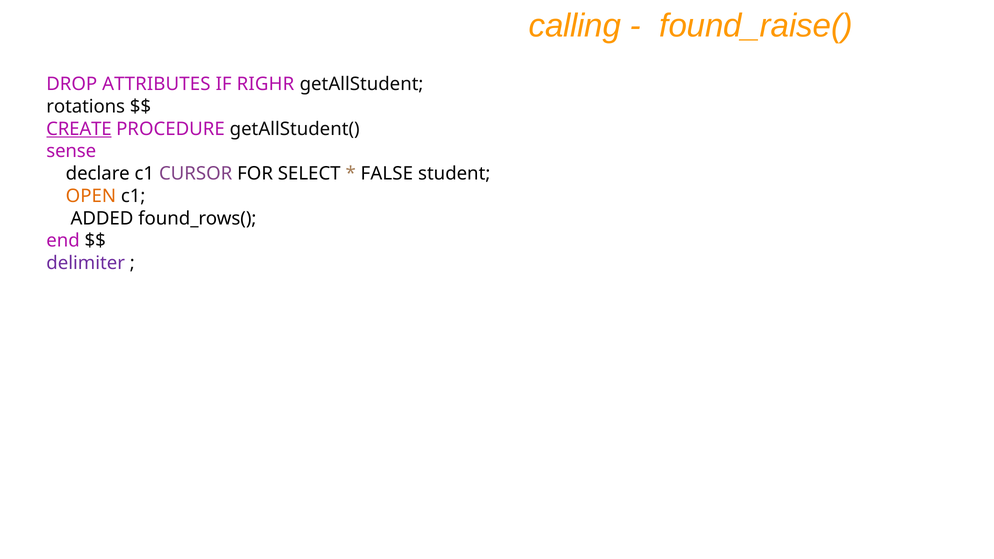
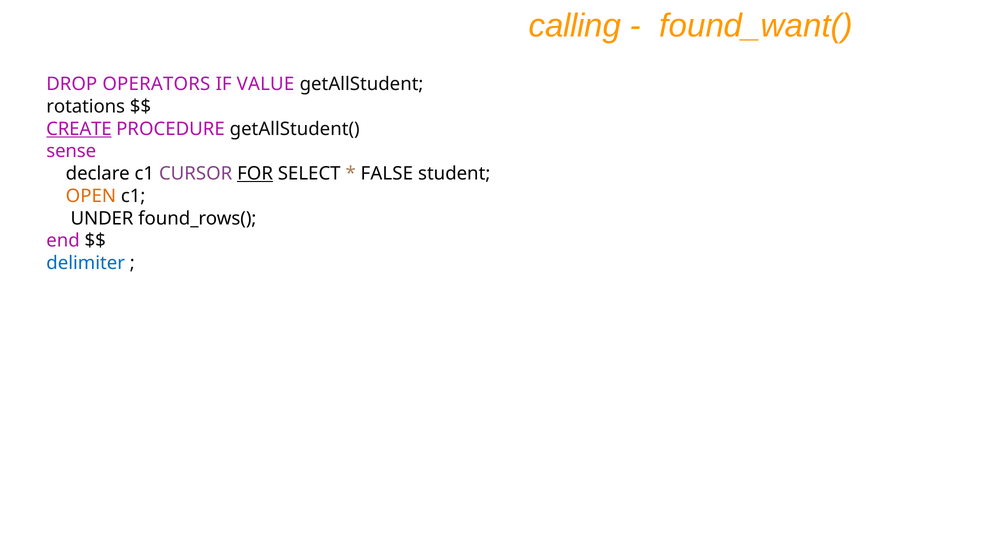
found_raise(: found_raise( -> found_want(
ATTRIBUTES: ATTRIBUTES -> OPERATORS
RIGHR: RIGHR -> VALUE
FOR underline: none -> present
ADDED: ADDED -> UNDER
delimiter colour: purple -> blue
